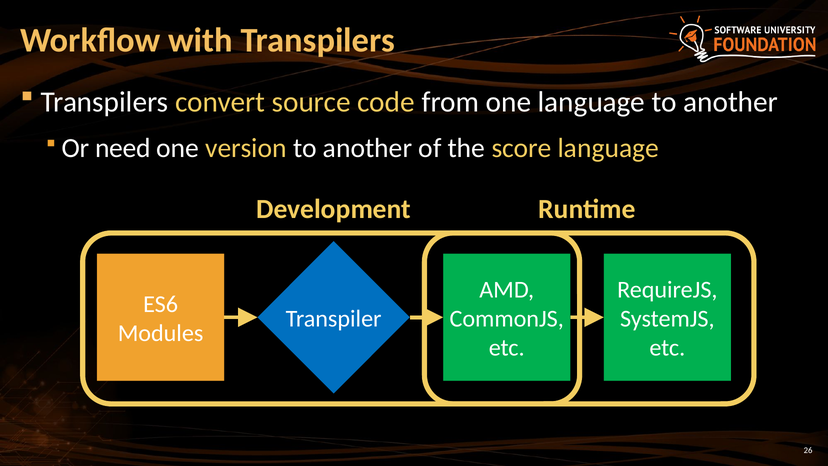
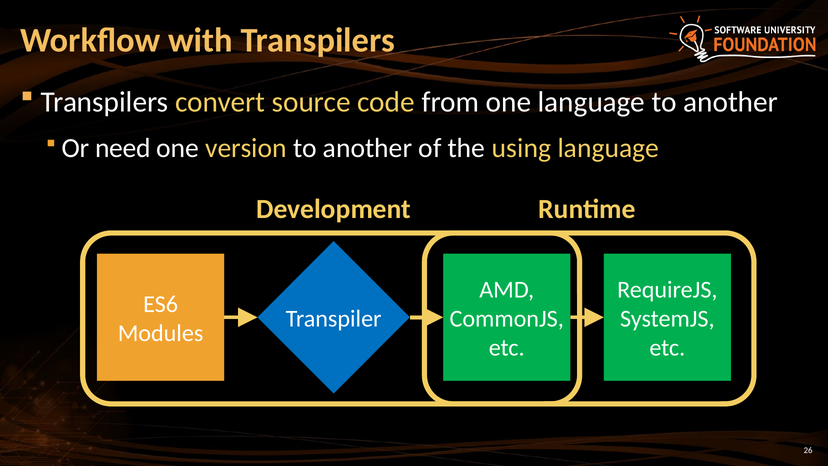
score: score -> using
